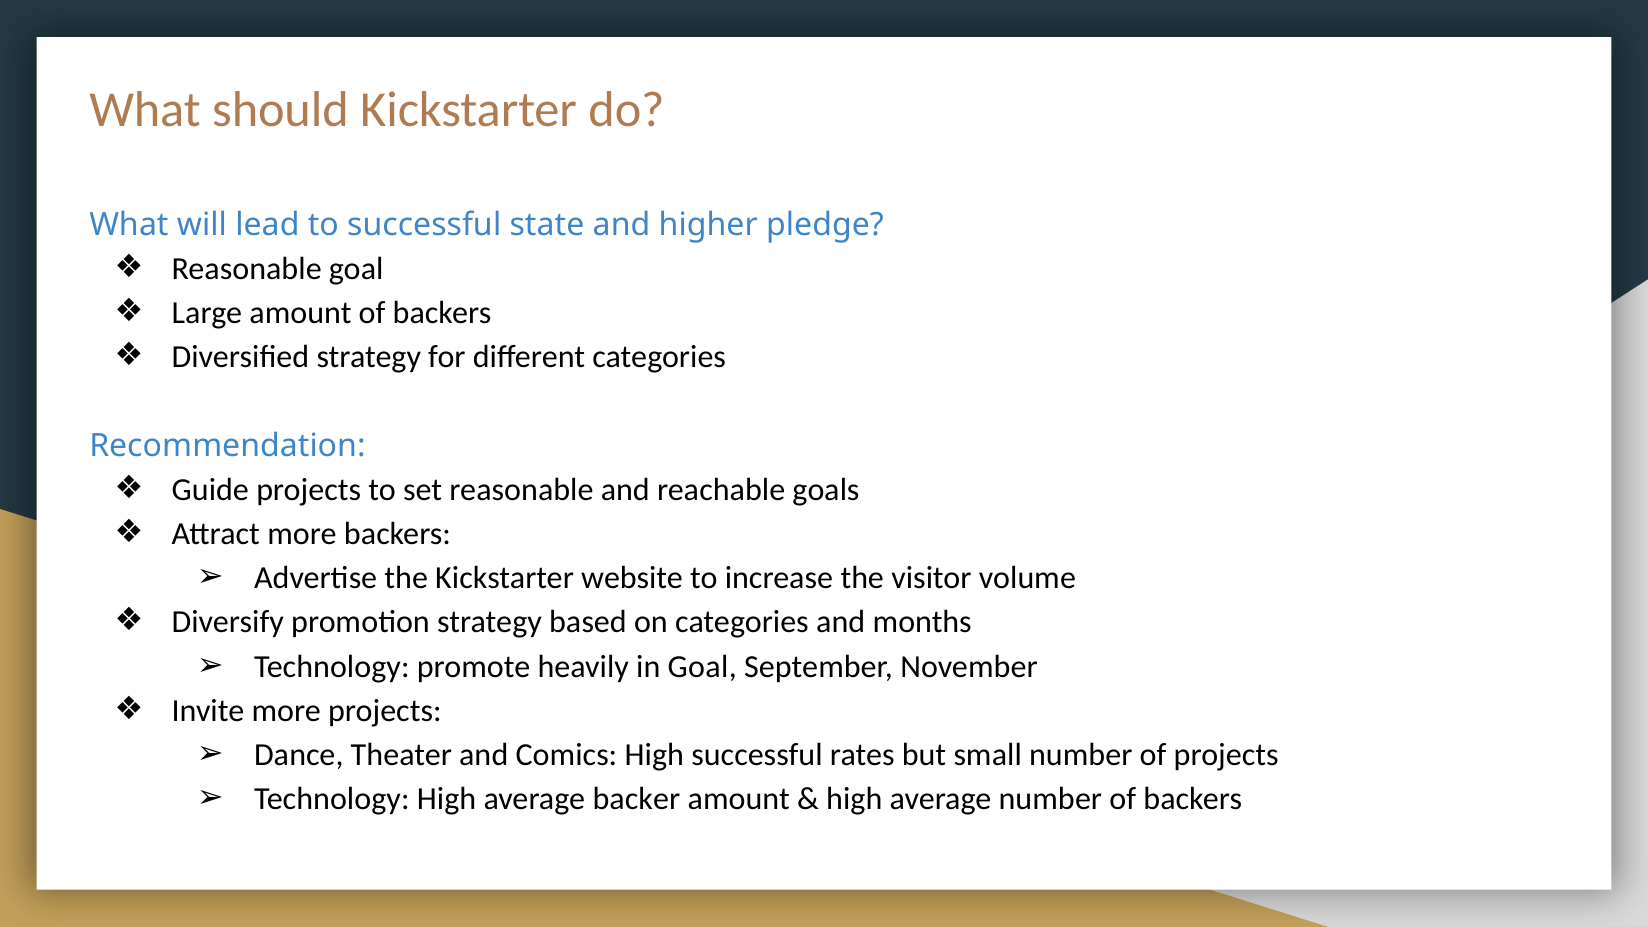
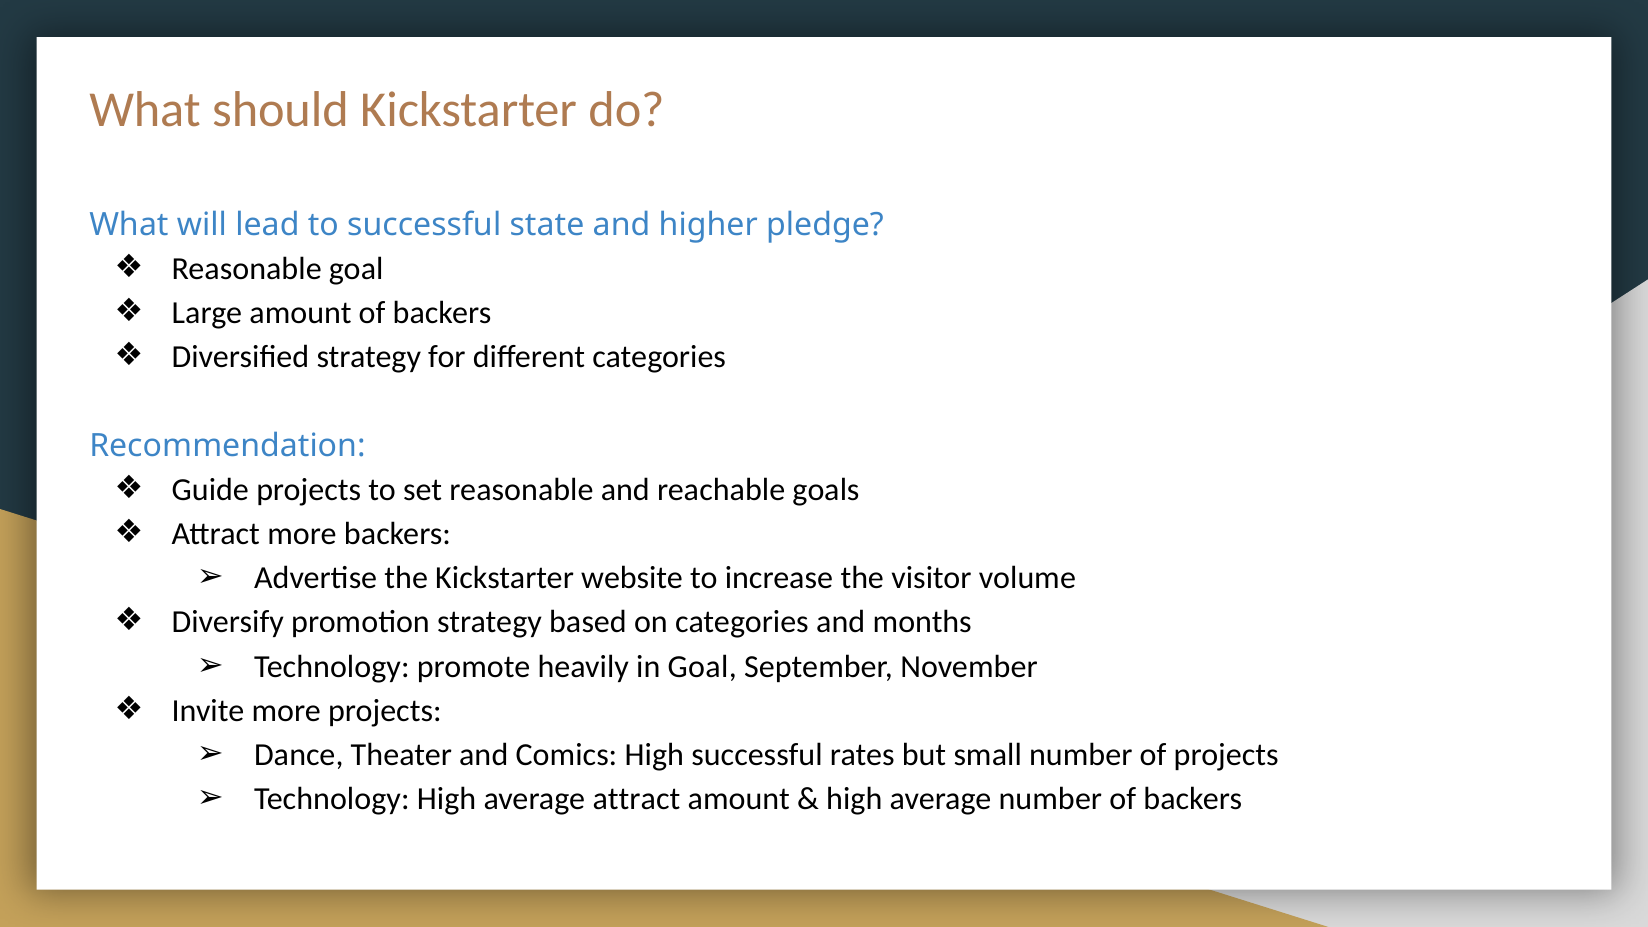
average backer: backer -> attract
